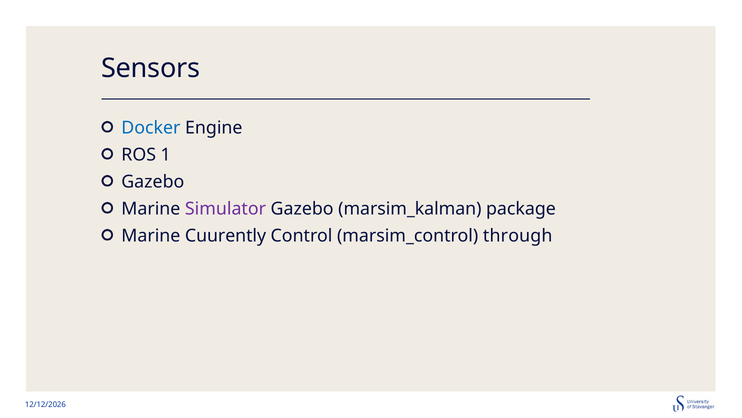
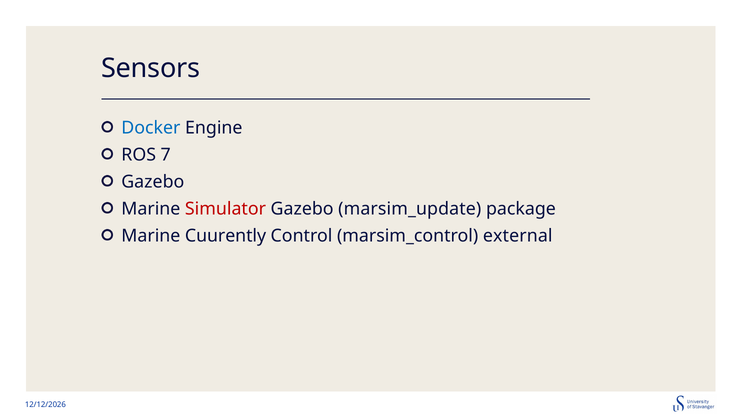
1: 1 -> 7
Simulator colour: purple -> red
marsim_kalman: marsim_kalman -> marsim_update
through: through -> external
